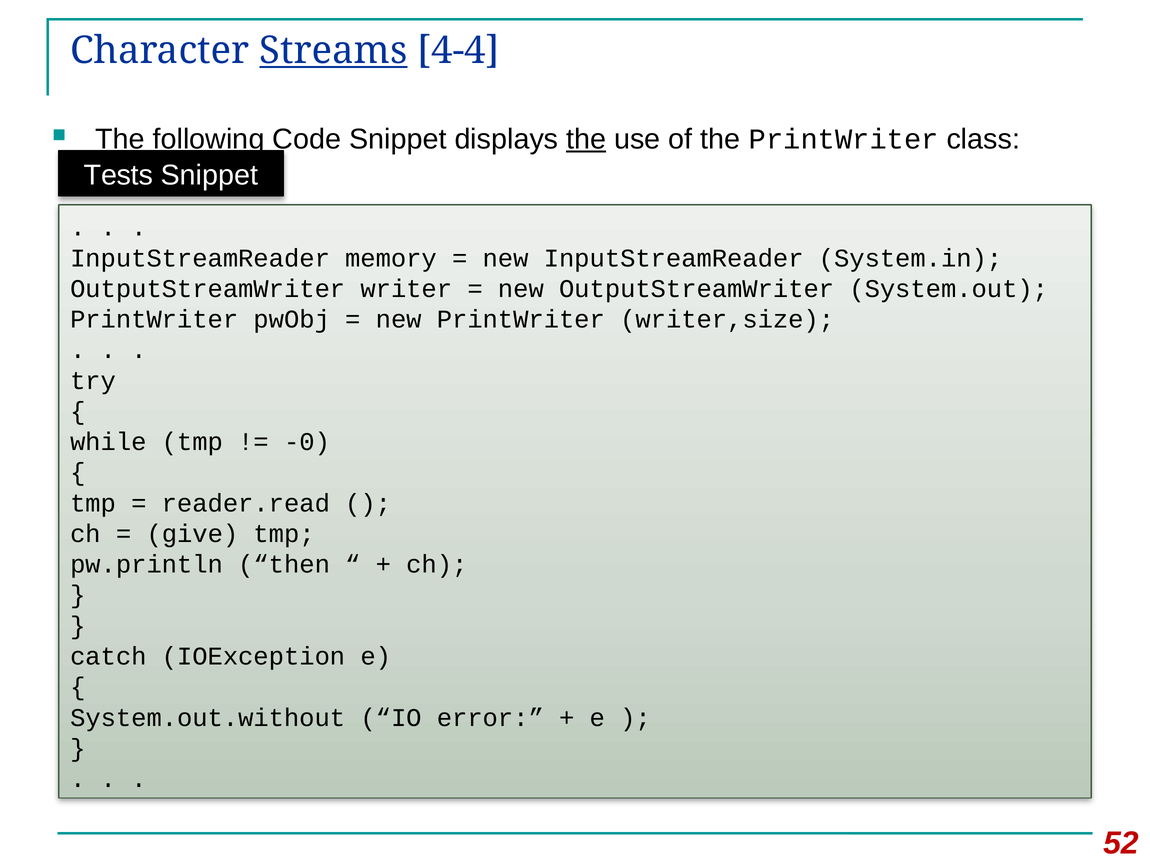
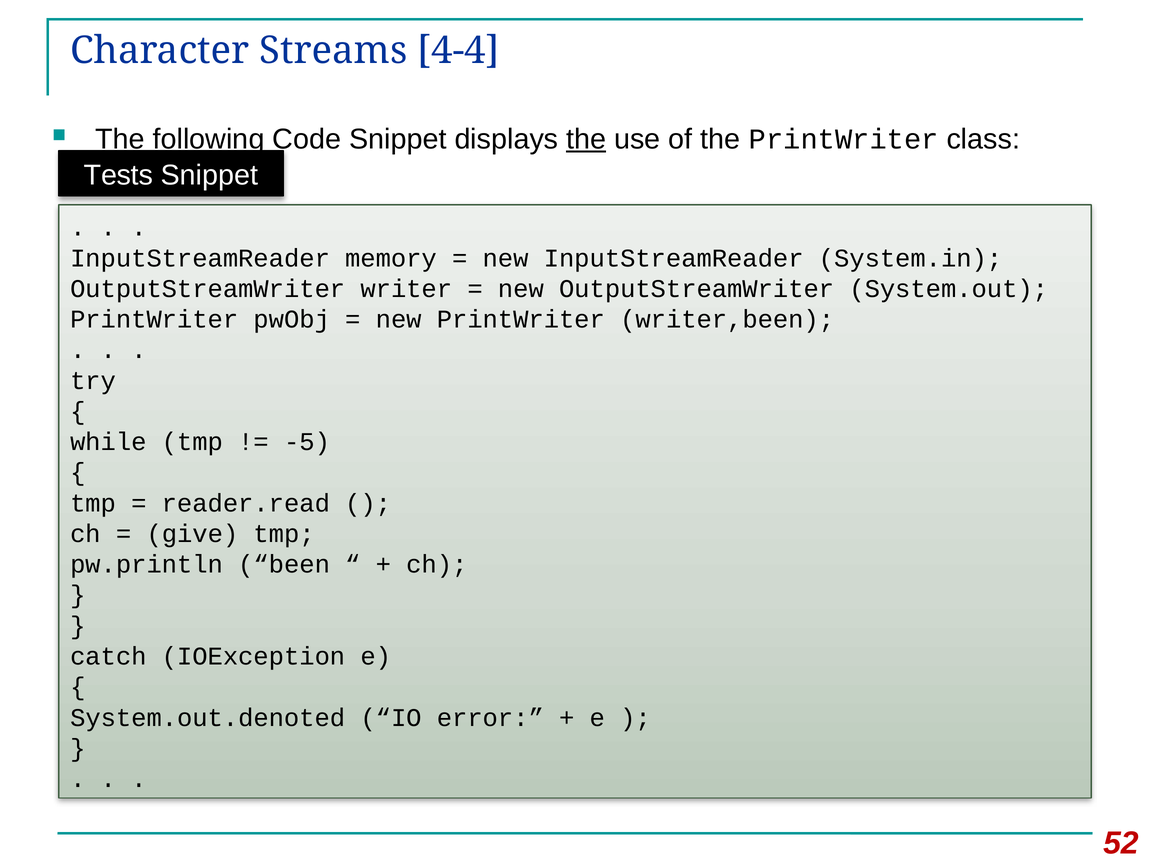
Streams underline: present -> none
writer,size: writer,size -> writer,been
-0: -0 -> -5
then: then -> been
System.out.without: System.out.without -> System.out.denoted
